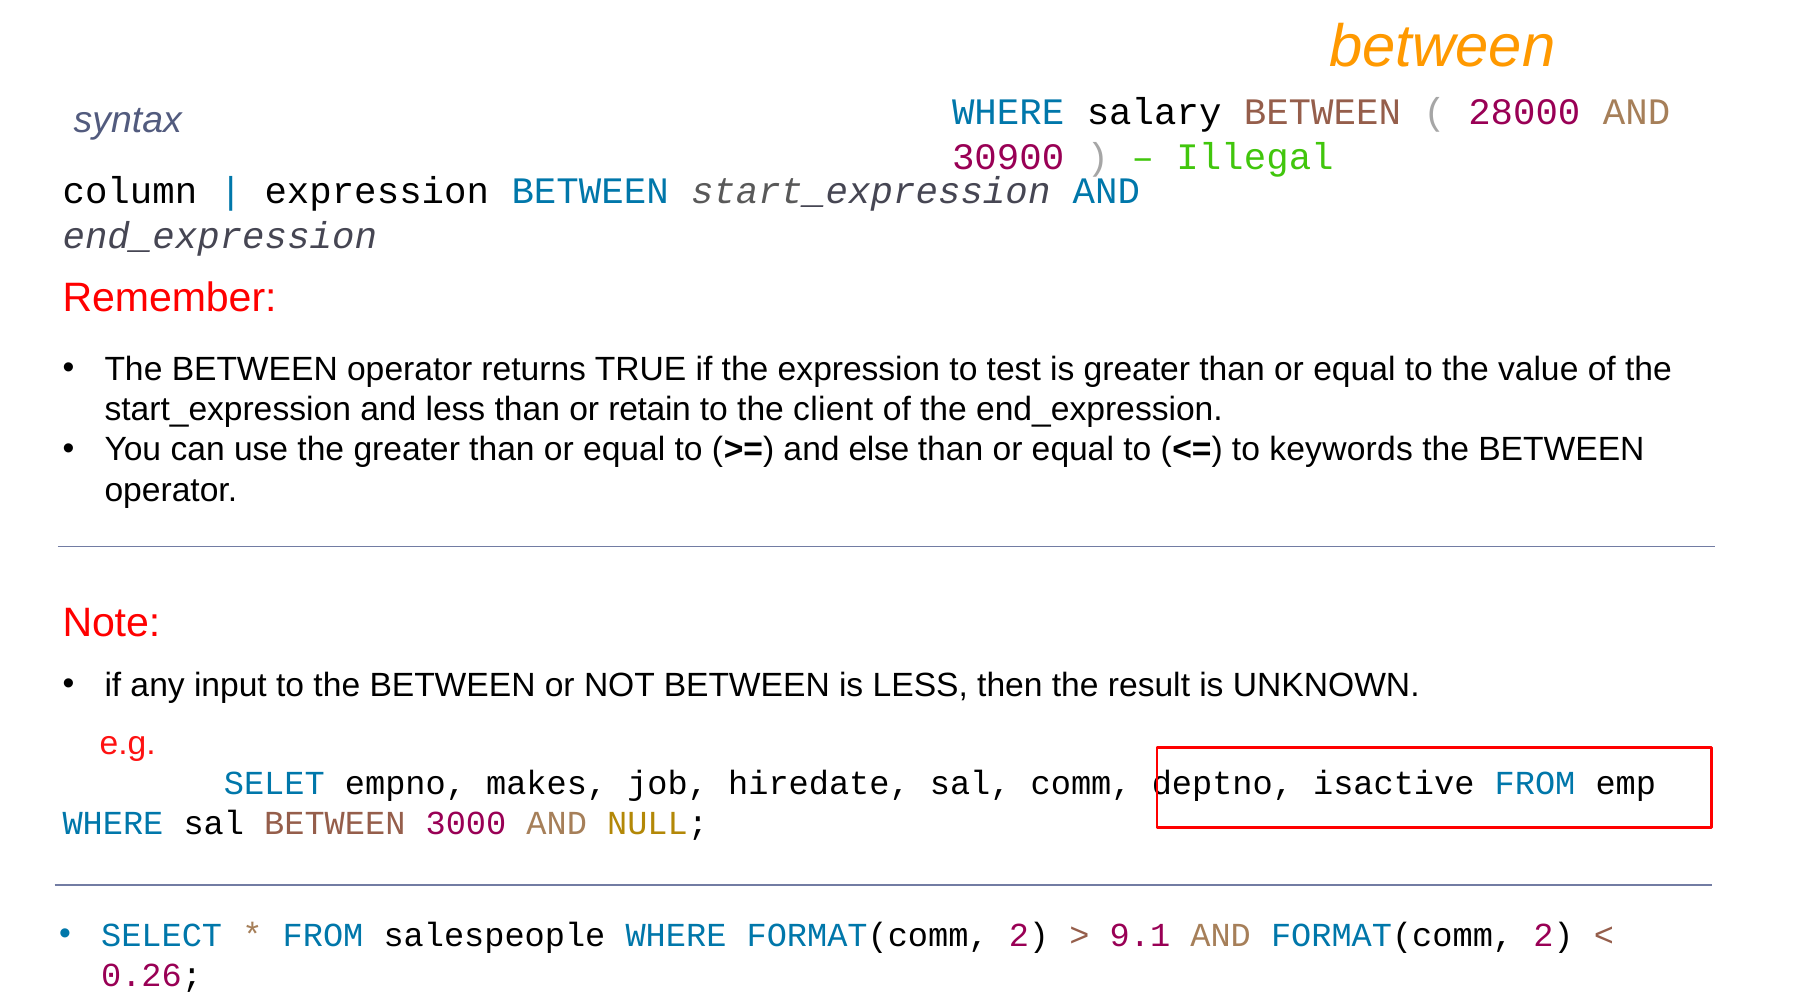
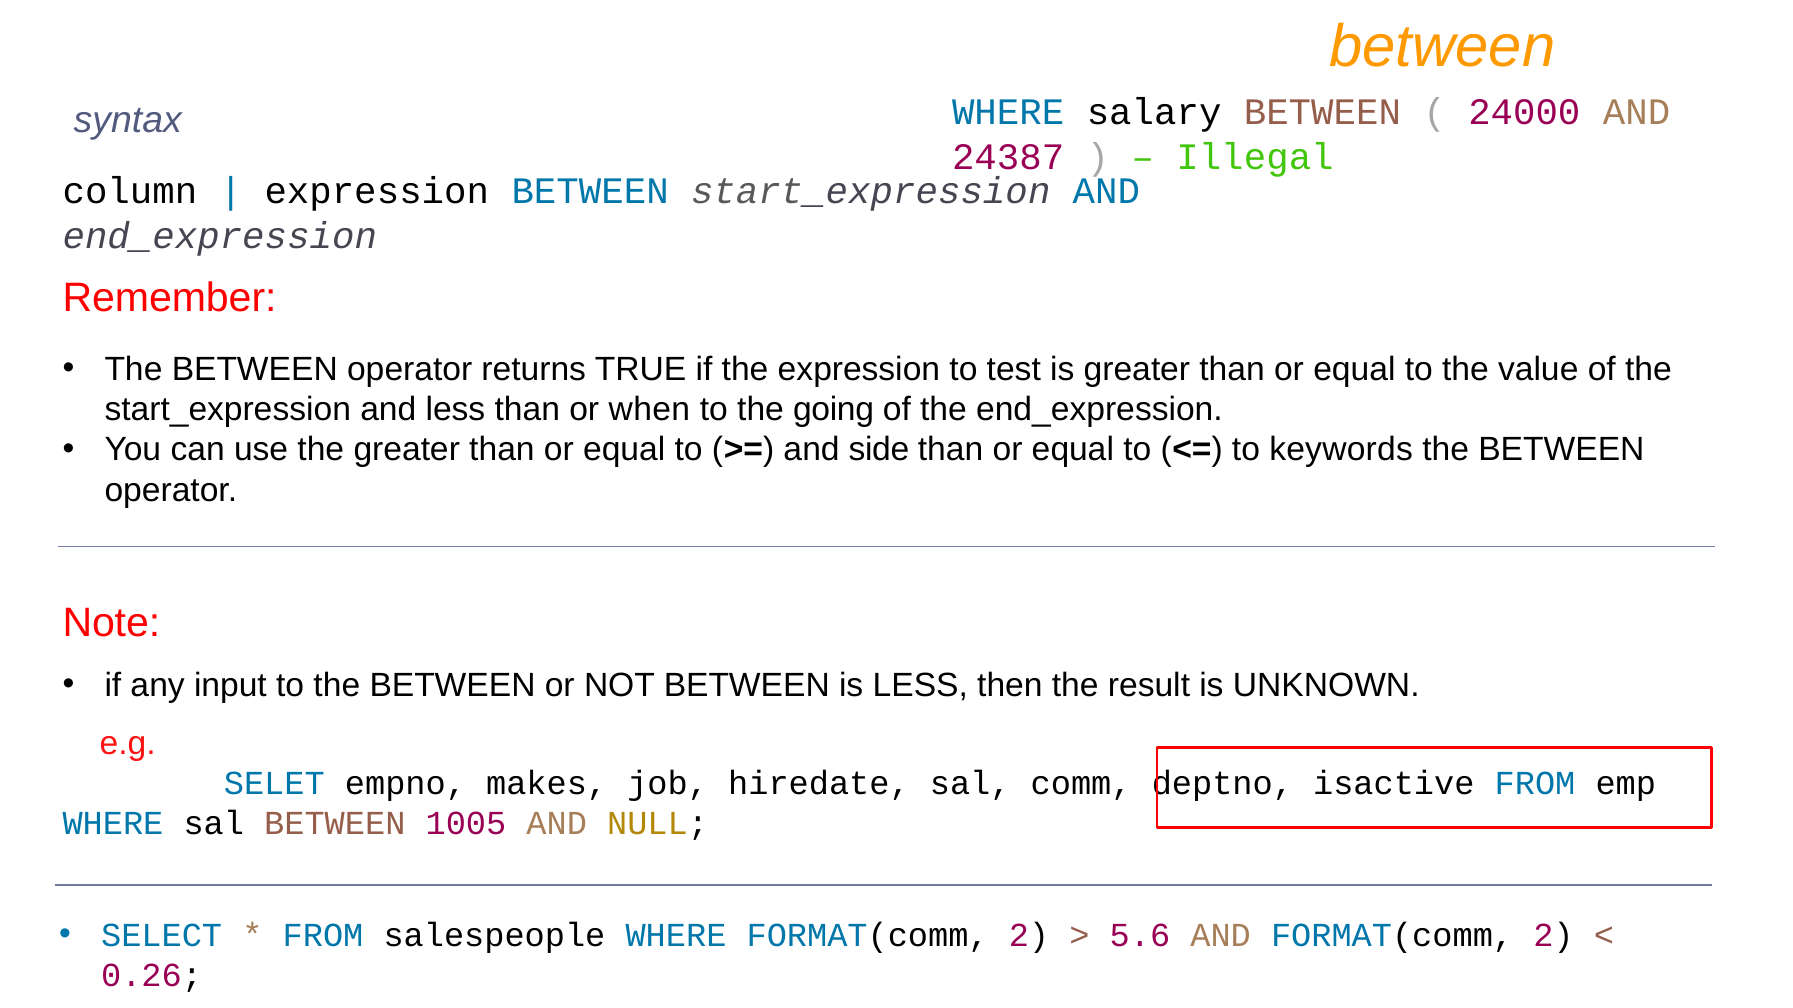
28000: 28000 -> 24000
30900: 30900 -> 24387
retain: retain -> when
client: client -> going
else: else -> side
3000: 3000 -> 1005
9.1: 9.1 -> 5.6
